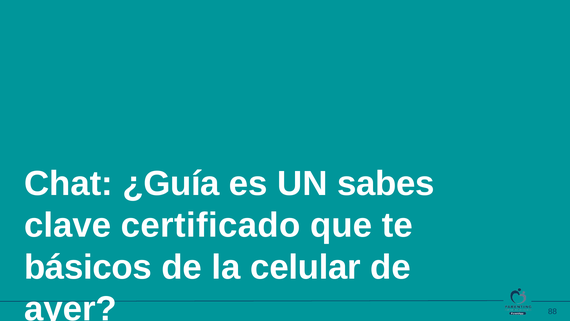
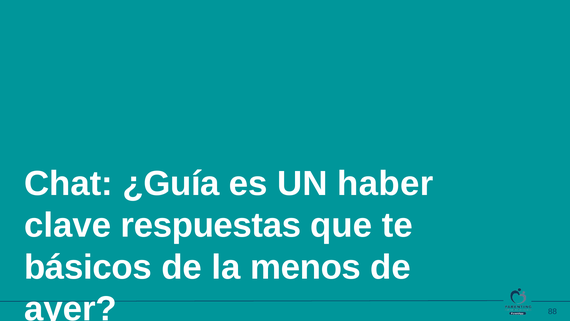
sabes: sabes -> haber
certificado: certificado -> respuestas
celular: celular -> menos
